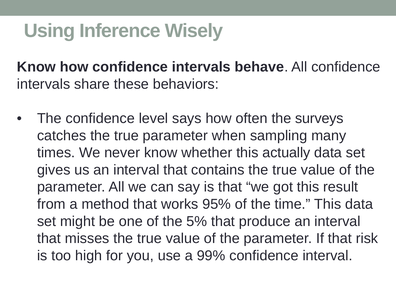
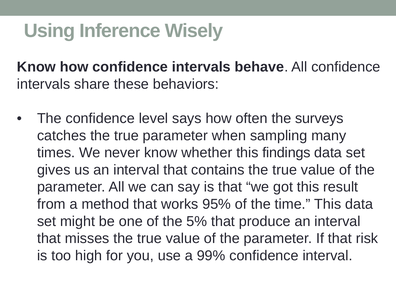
actually: actually -> findings
